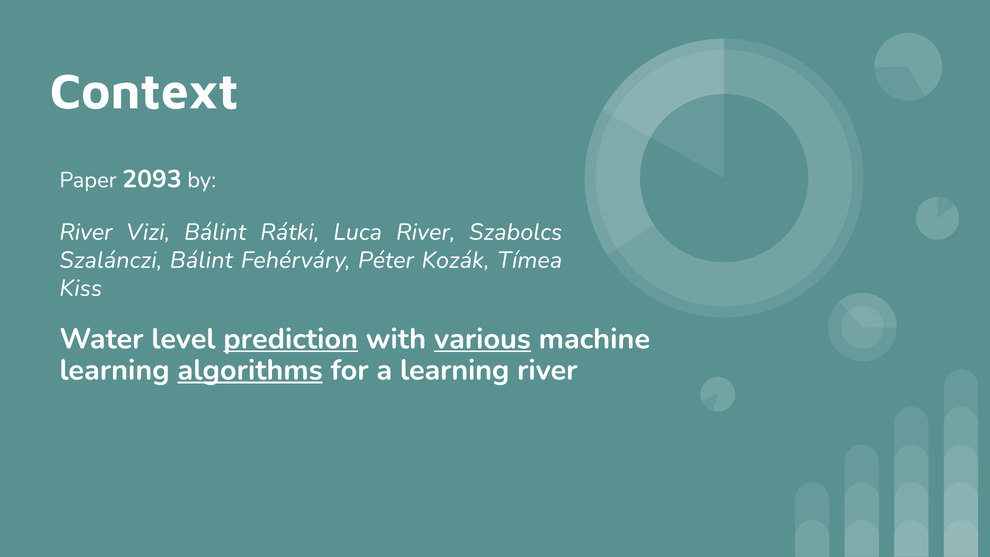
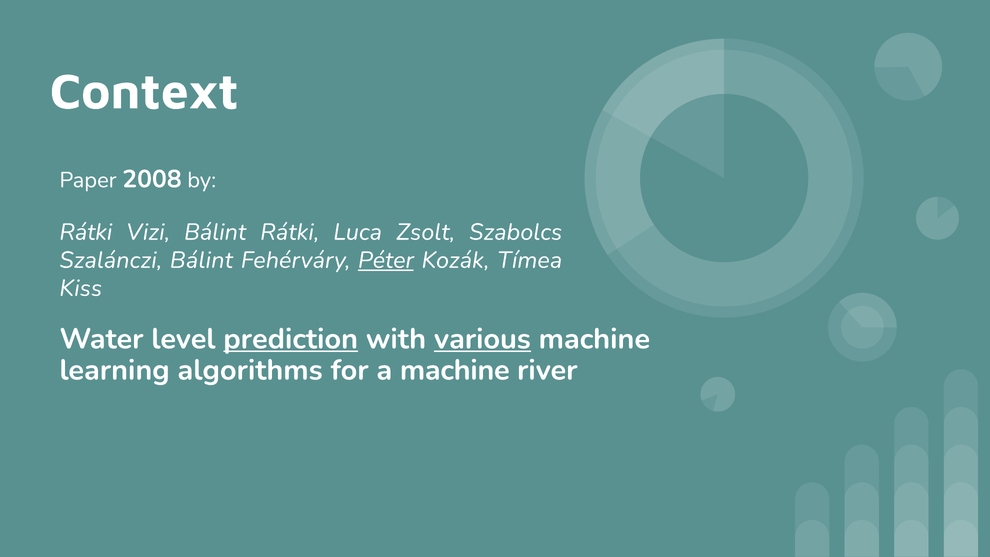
2093: 2093 -> 2008
River at (86, 232): River -> Rátki
Luca River: River -> Zsolt
Péter underline: none -> present
algorithms underline: present -> none
a learning: learning -> machine
